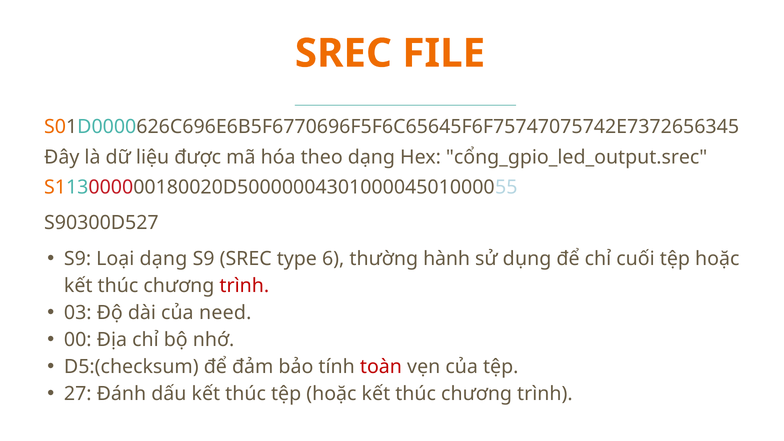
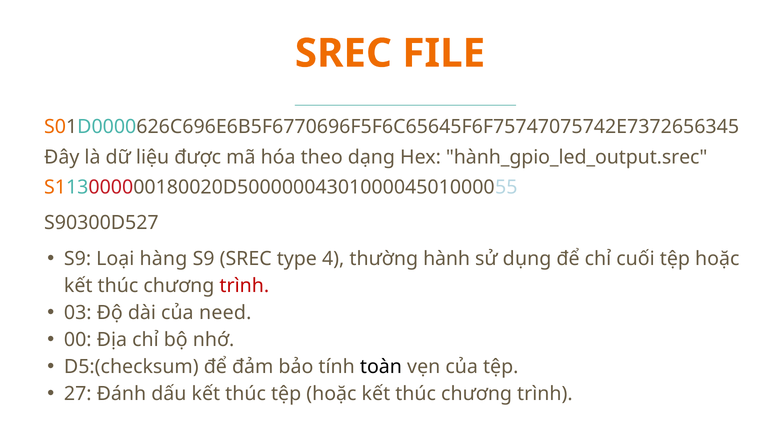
cổng_gpio_led_output.srec: cổng_gpio_led_output.srec -> hành_gpio_led_output.srec
Loại dạng: dạng -> hàng
6: 6 -> 4
toàn colour: red -> black
